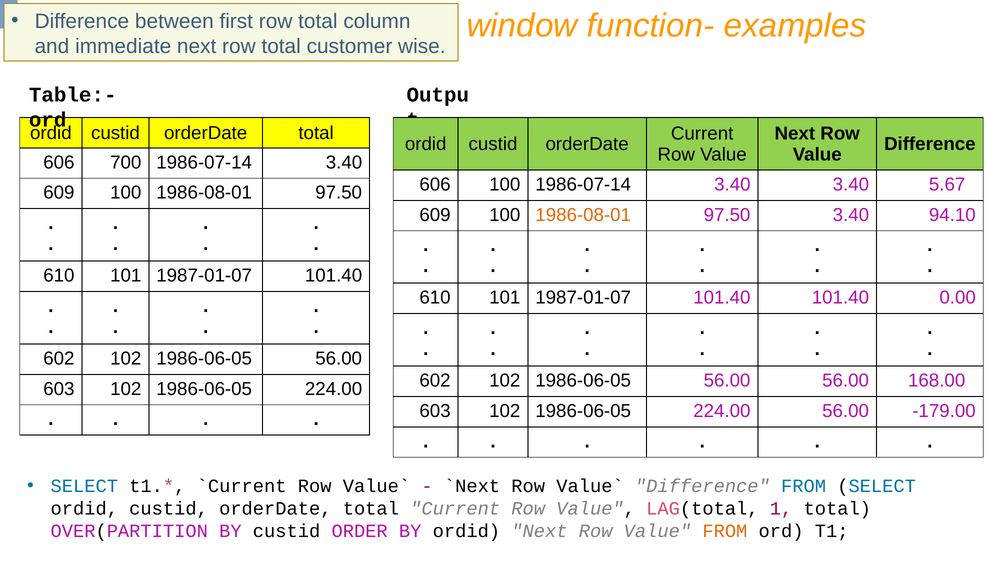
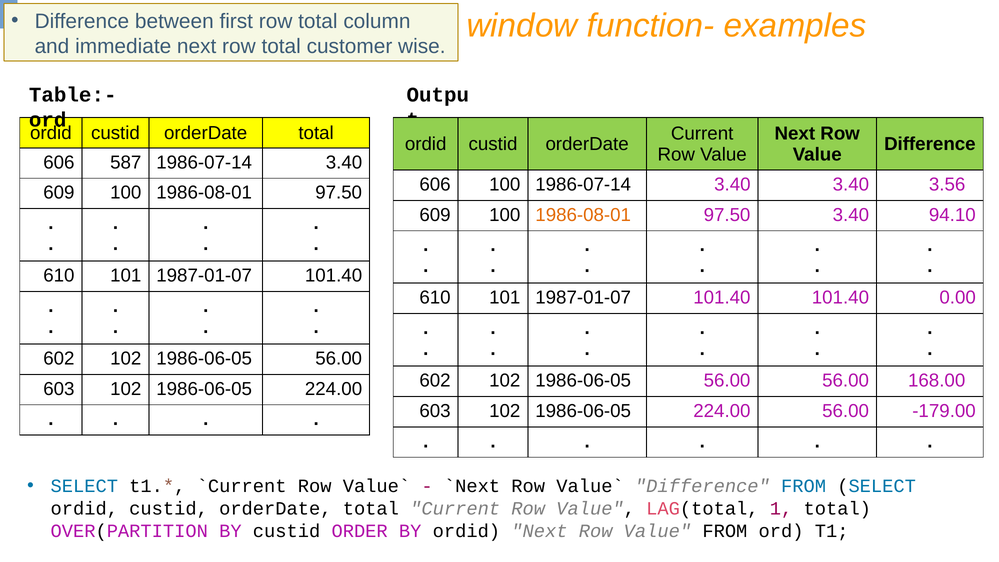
700: 700 -> 587
5.67: 5.67 -> 3.56
FROM at (725, 531) colour: orange -> black
